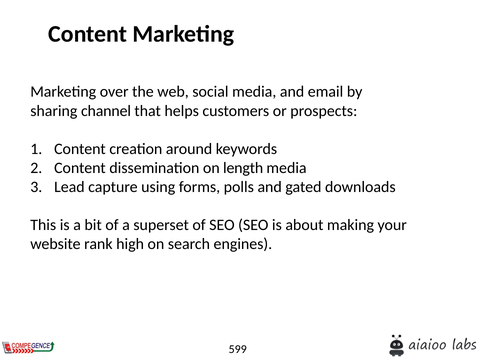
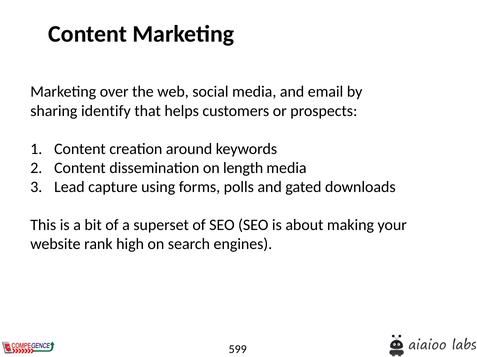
channel: channel -> identify
